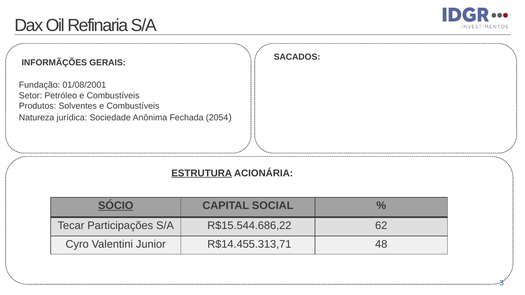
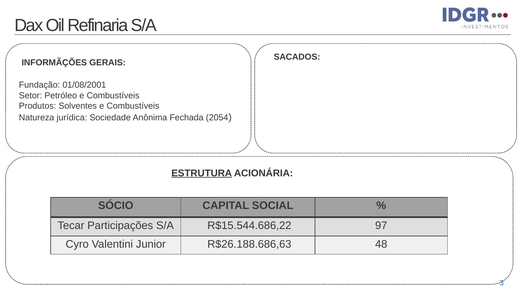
SÓCIO underline: present -> none
62: 62 -> 97
R$14.455.313,71: R$14.455.313,71 -> R$26.188.686,63
